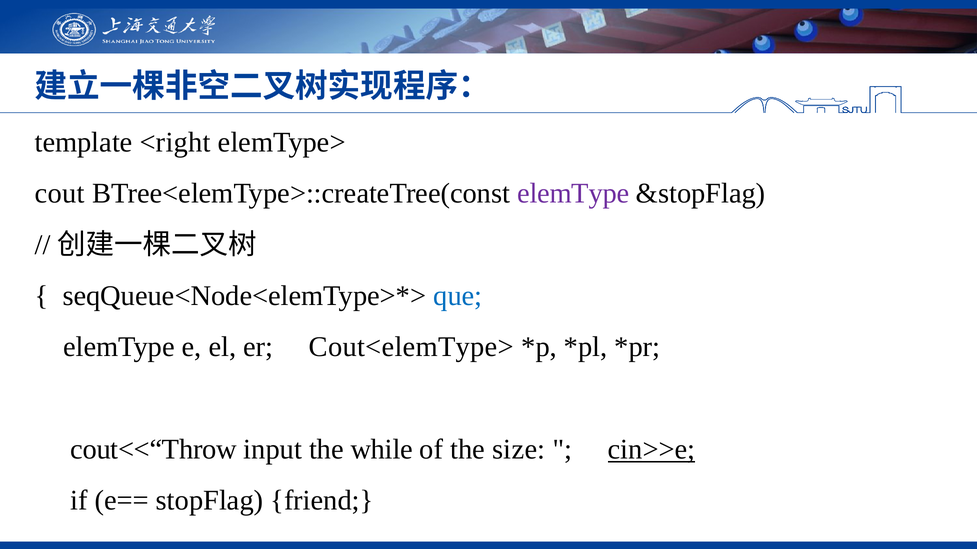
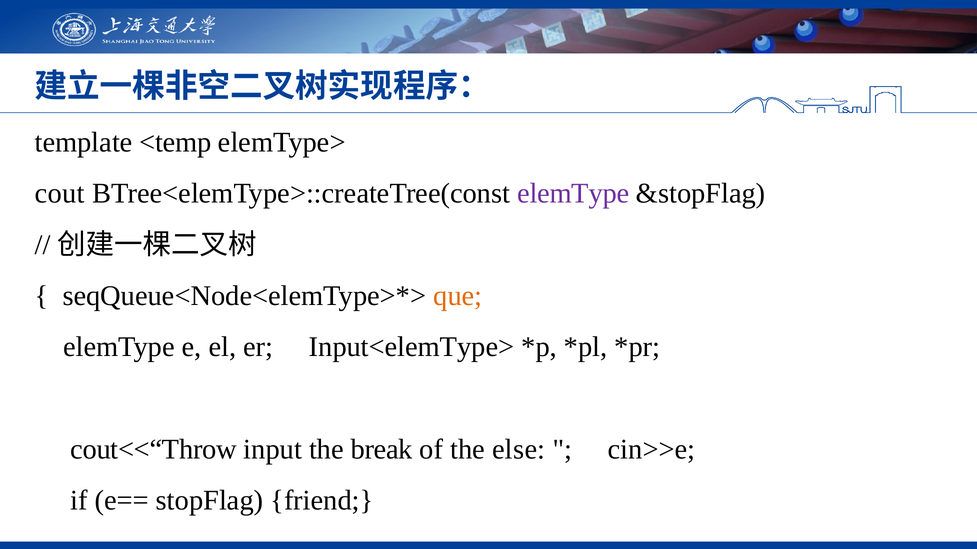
<right: <right -> <temp
que colour: blue -> orange
Cout<elemType>: Cout<elemType> -> Input<elemType>
while: while -> break
size: size -> else
cin>>e underline: present -> none
